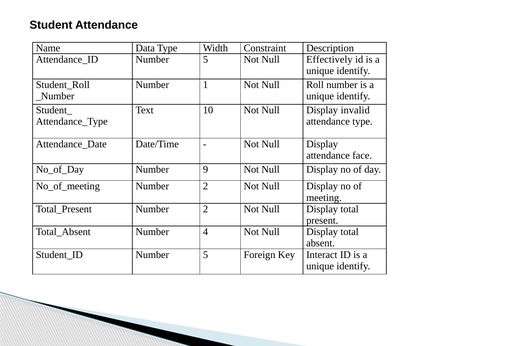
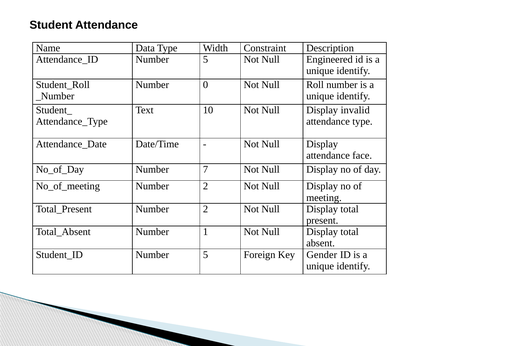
Effectively: Effectively -> Engineered
1: 1 -> 0
9: 9 -> 7
4: 4 -> 1
Interact: Interact -> Gender
